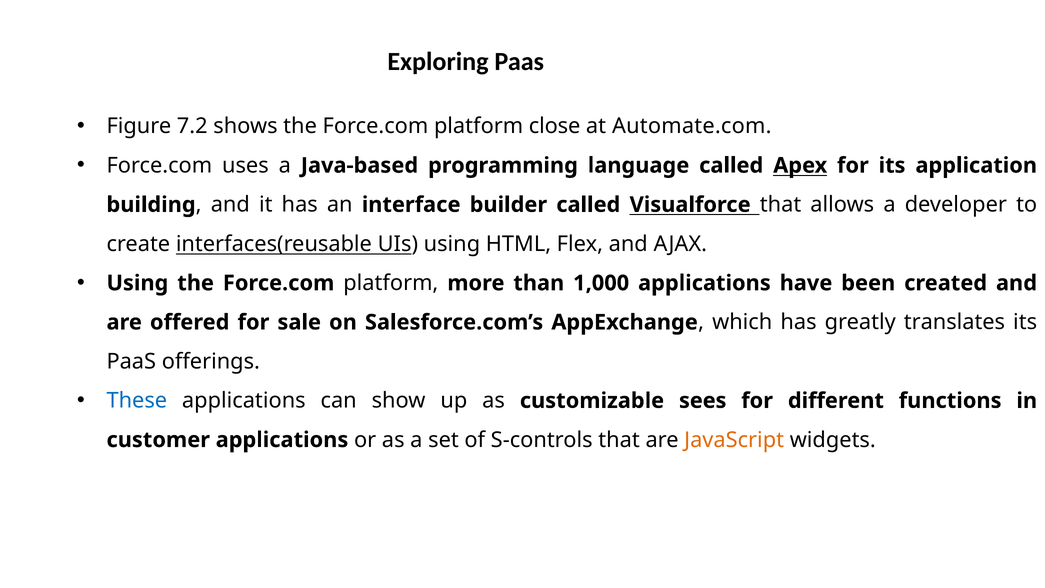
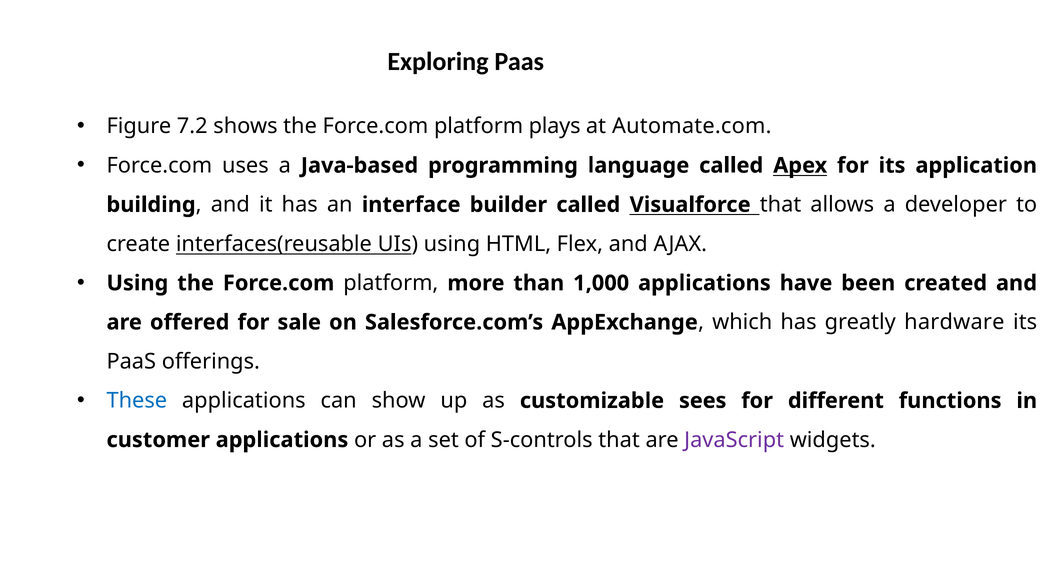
close: close -> plays
translates: translates -> hardware
JavaScript colour: orange -> purple
